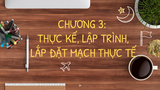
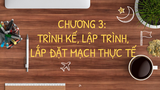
THỰC at (50, 39): THỰC -> TRÌNH
